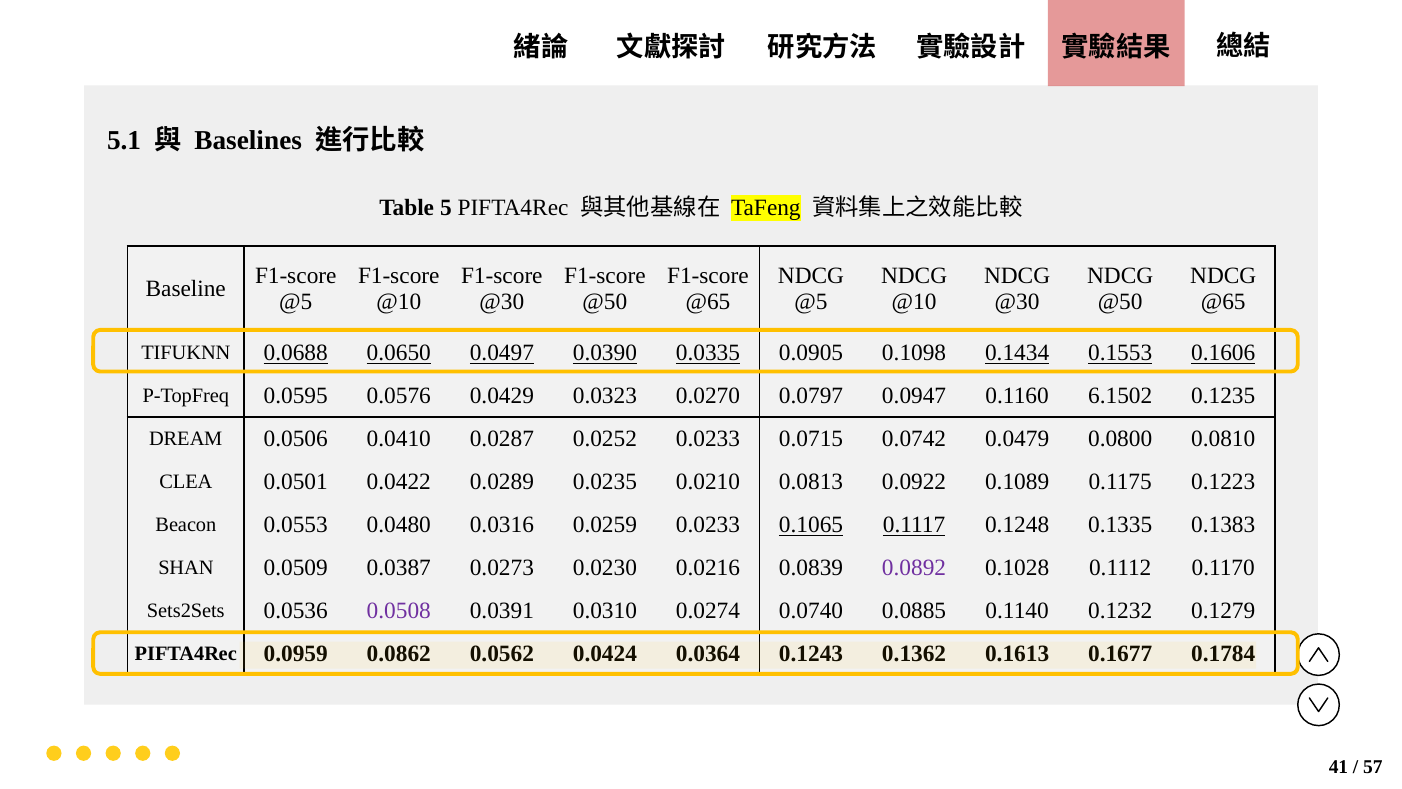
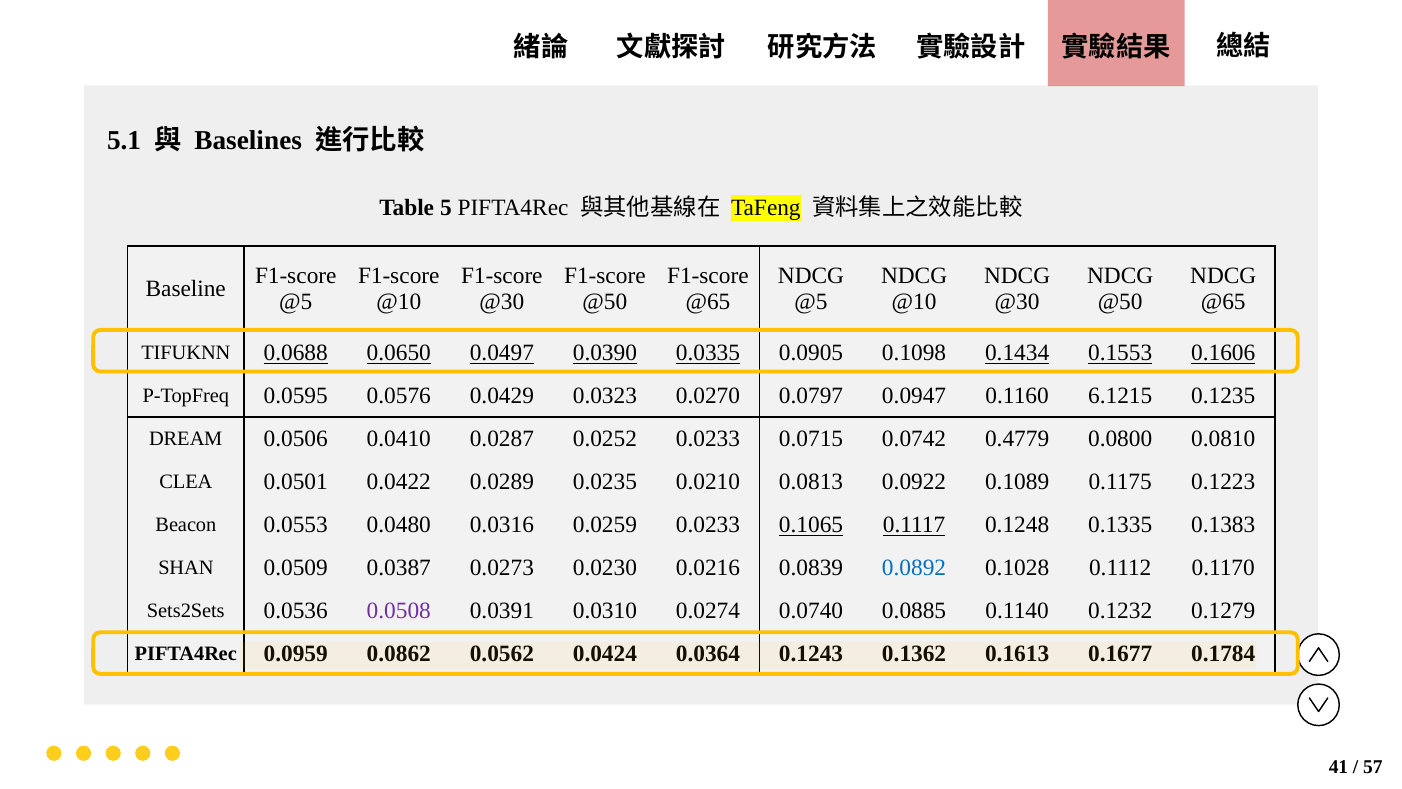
6.1502: 6.1502 -> 6.1215
0.0479: 0.0479 -> 0.4779
0.0892 colour: purple -> blue
